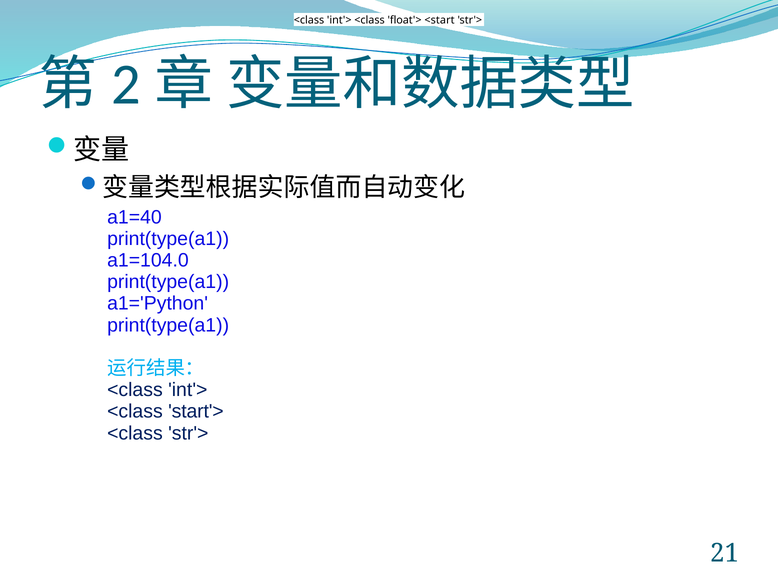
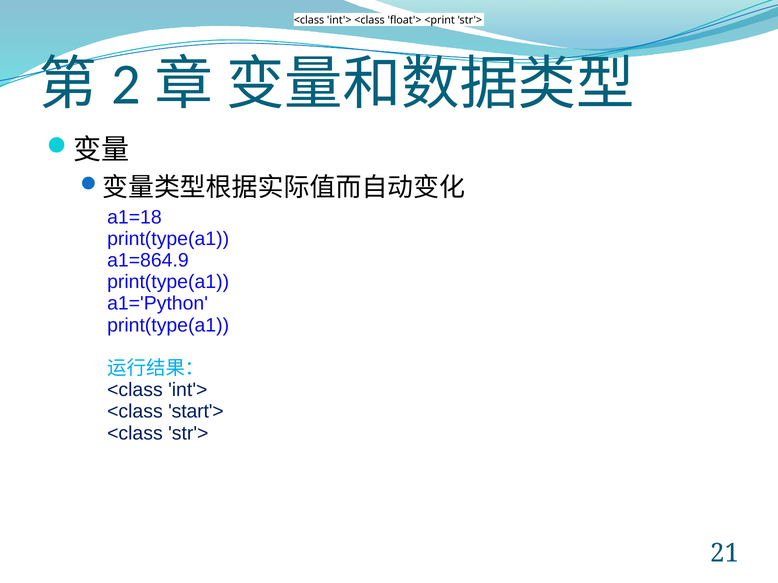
<start: <start -> <print
a1=40: a1=40 -> a1=18
a1=104.0: a1=104.0 -> a1=864.9
